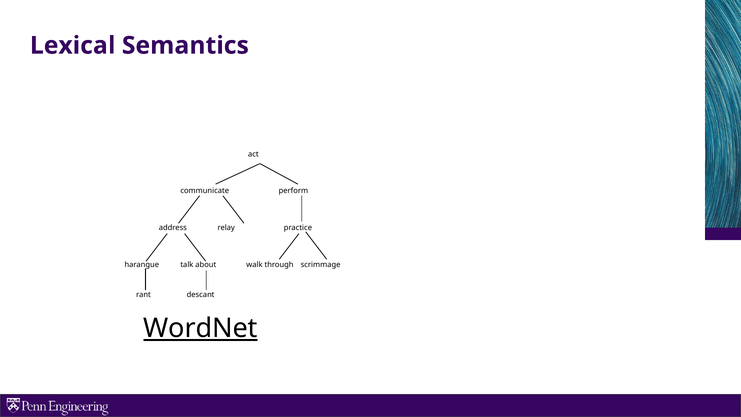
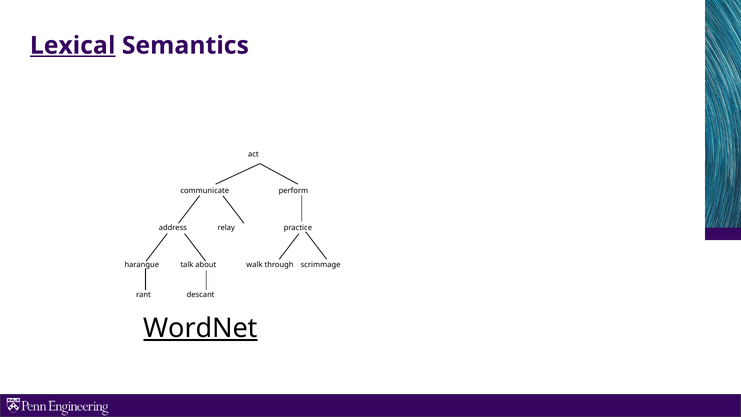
Lexical underline: none -> present
